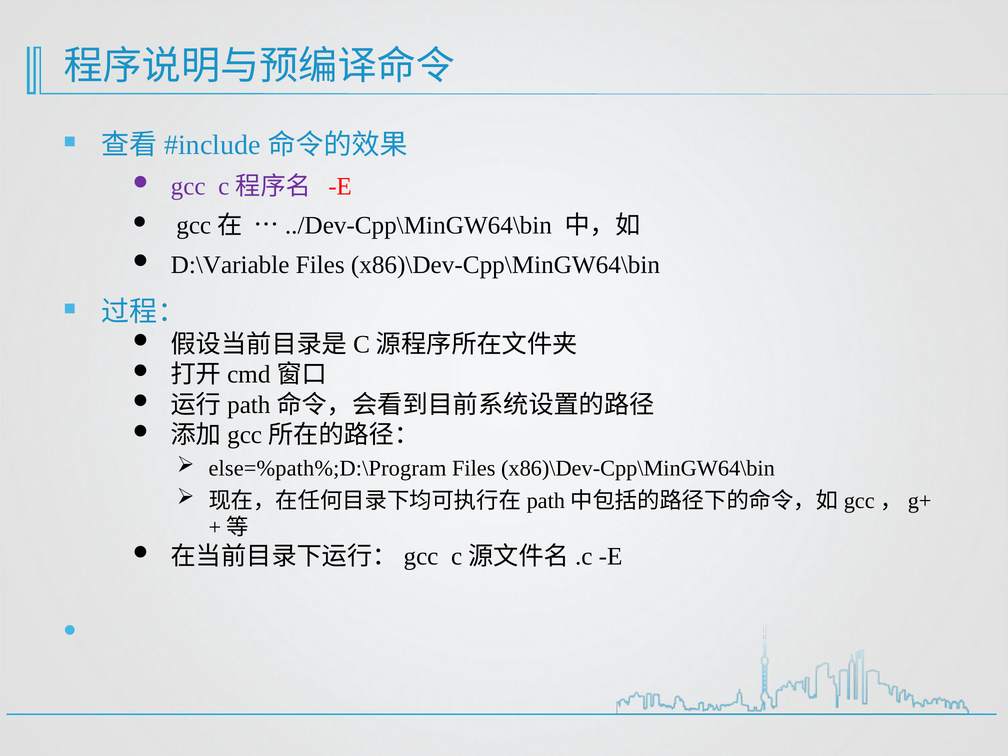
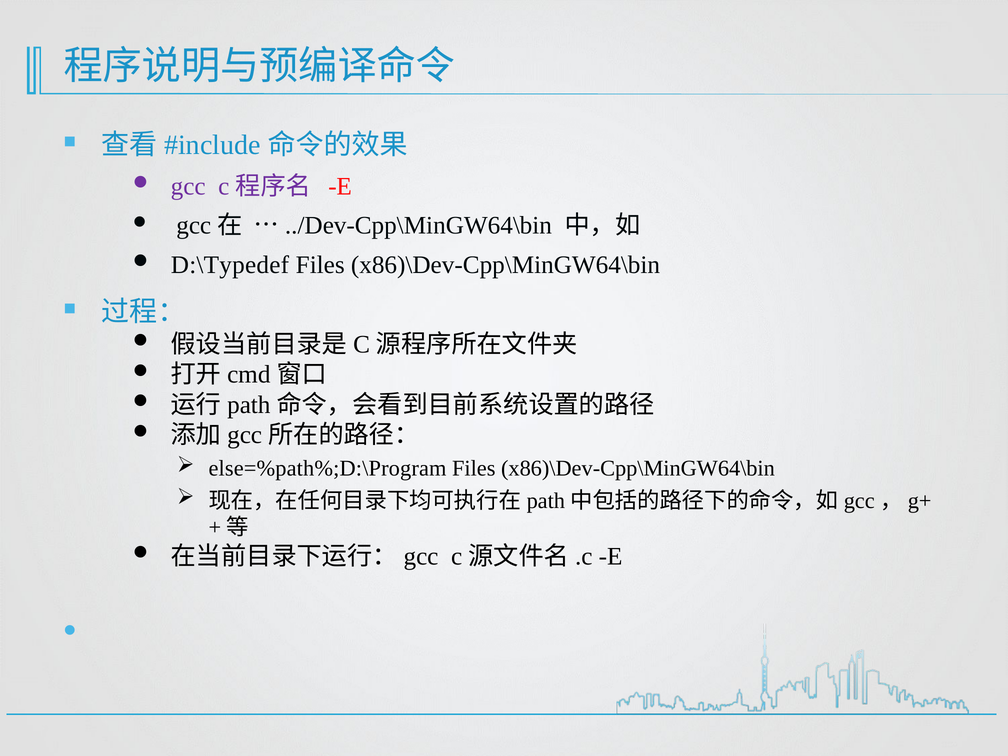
D:\Variable: D:\Variable -> D:\Typedef
